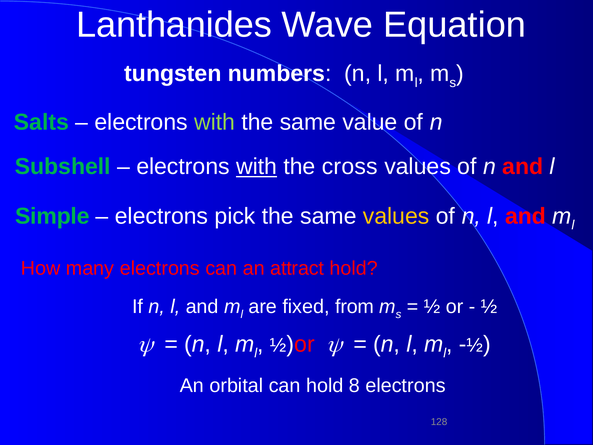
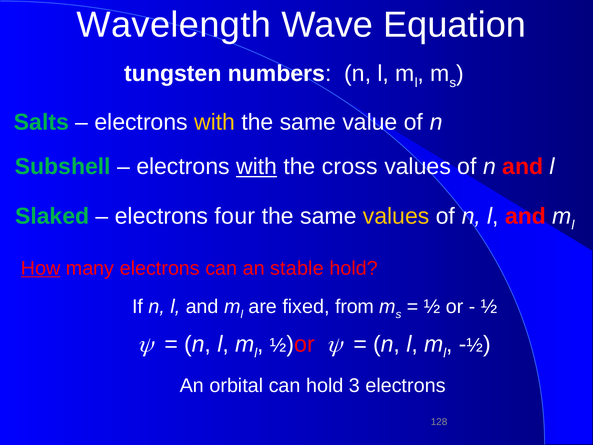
Lanthanides: Lanthanides -> Wavelength
with at (215, 122) colour: light green -> yellow
Simple: Simple -> Slaked
pick: pick -> four
How underline: none -> present
attract: attract -> stable
8: 8 -> 3
